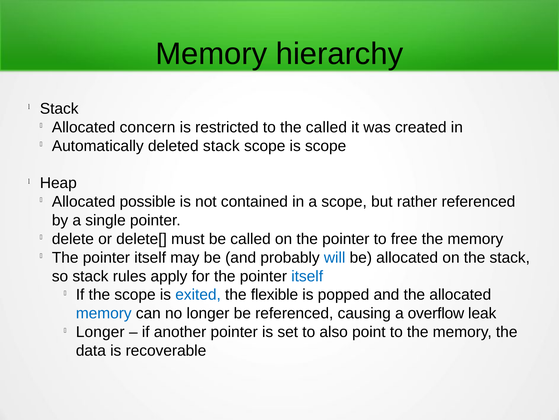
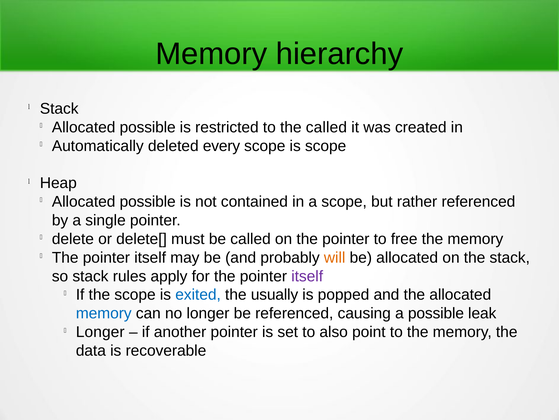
concern at (148, 127): concern -> possible
deleted stack: stack -> every
will colour: blue -> orange
itself at (307, 276) colour: blue -> purple
flexible: flexible -> usually
a overflow: overflow -> possible
